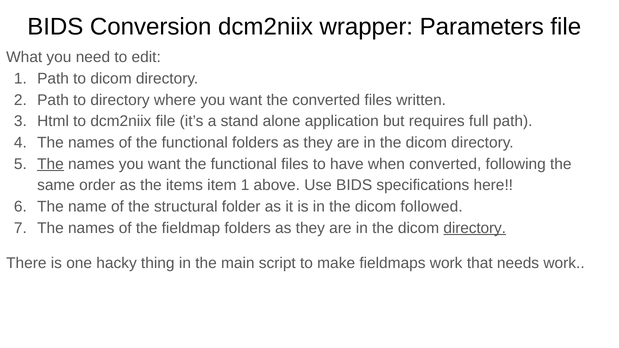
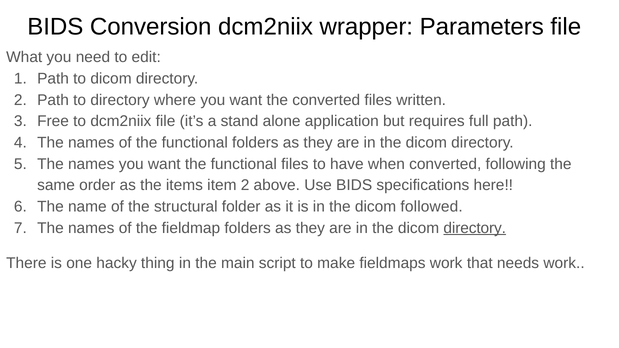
Html: Html -> Free
The at (50, 164) underline: present -> none
item 1: 1 -> 2
